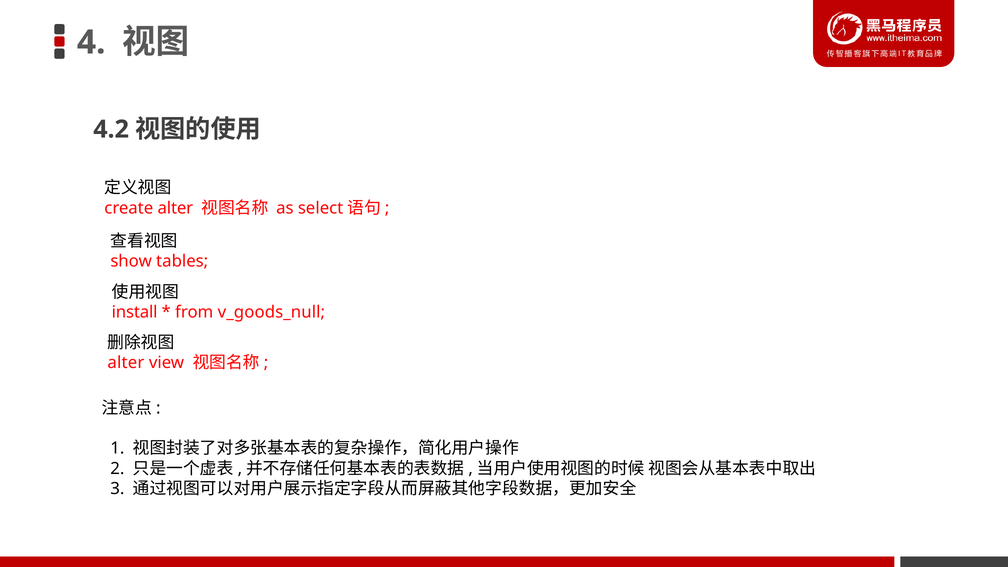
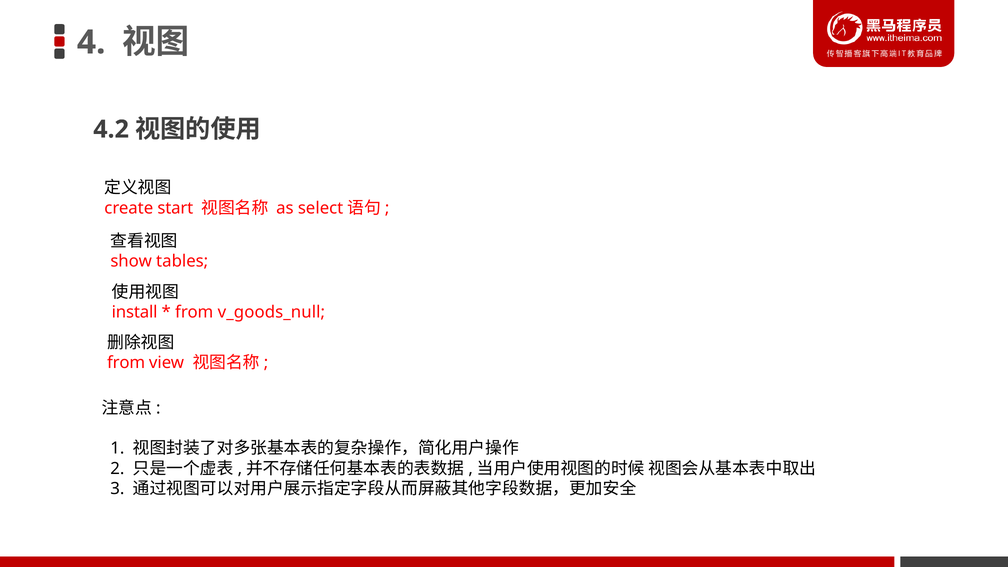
create alter: alter -> start
alter at (126, 363): alter -> from
